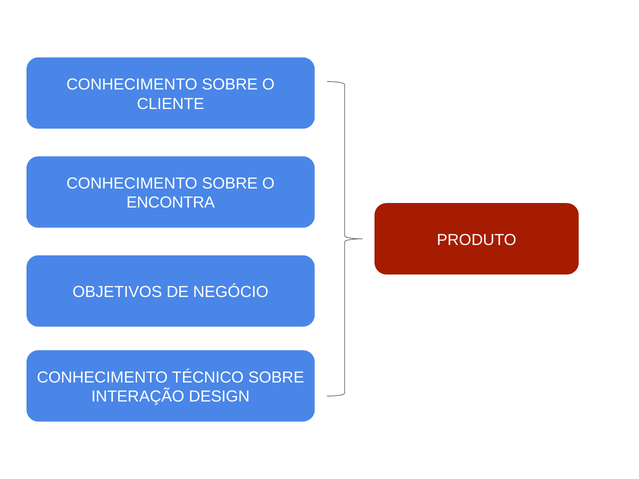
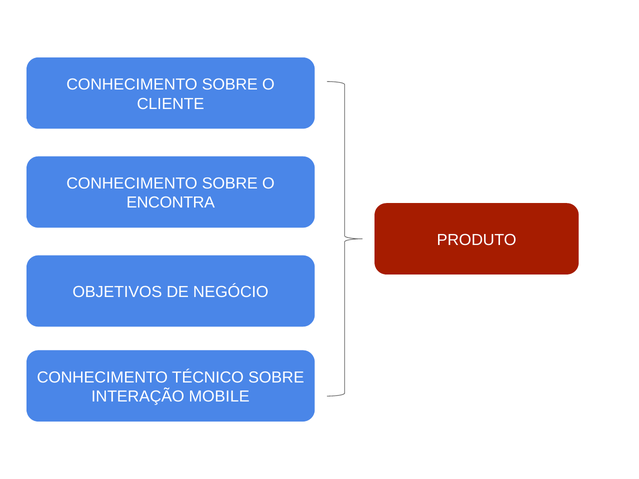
DESIGN: DESIGN -> MOBILE
